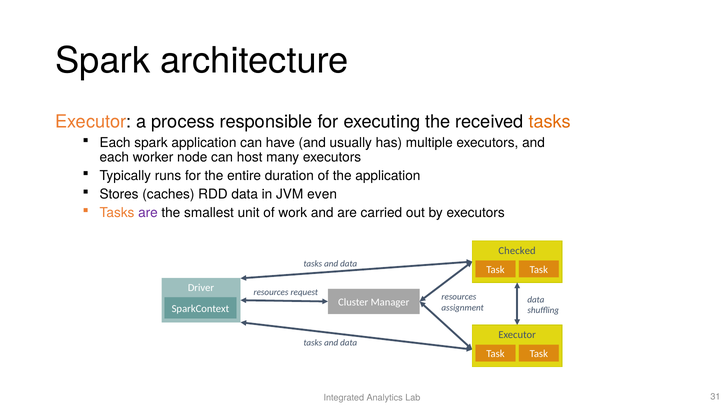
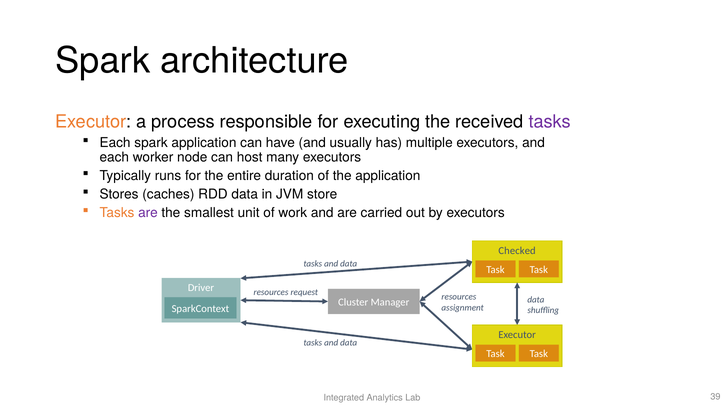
tasks at (550, 122) colour: orange -> purple
even: even -> store
31: 31 -> 39
